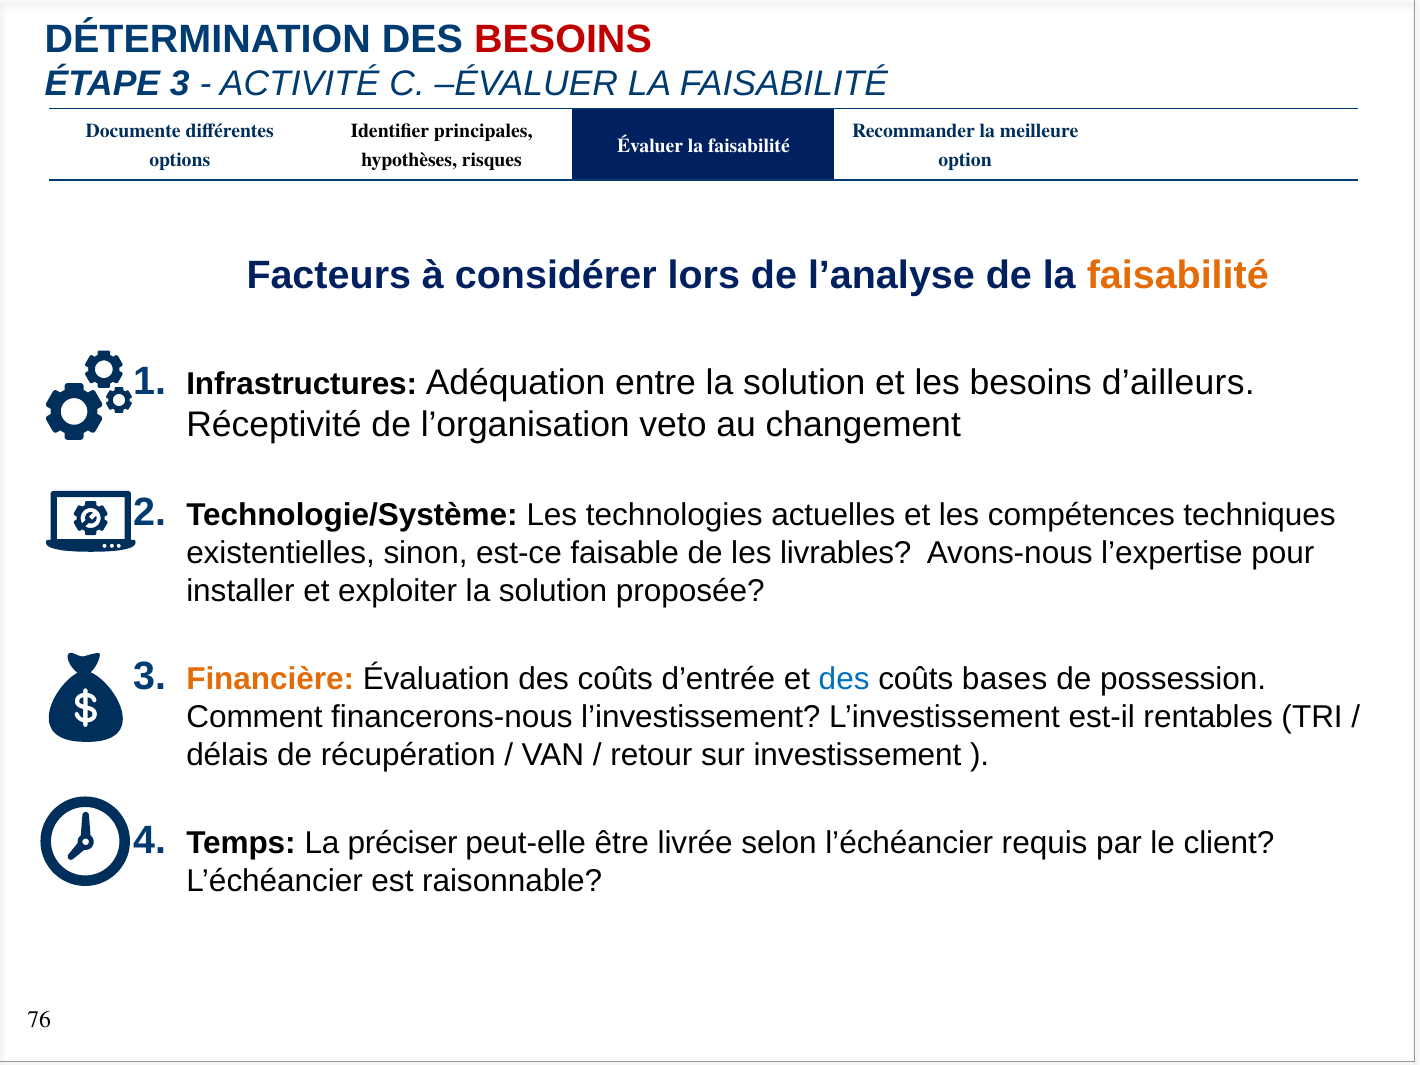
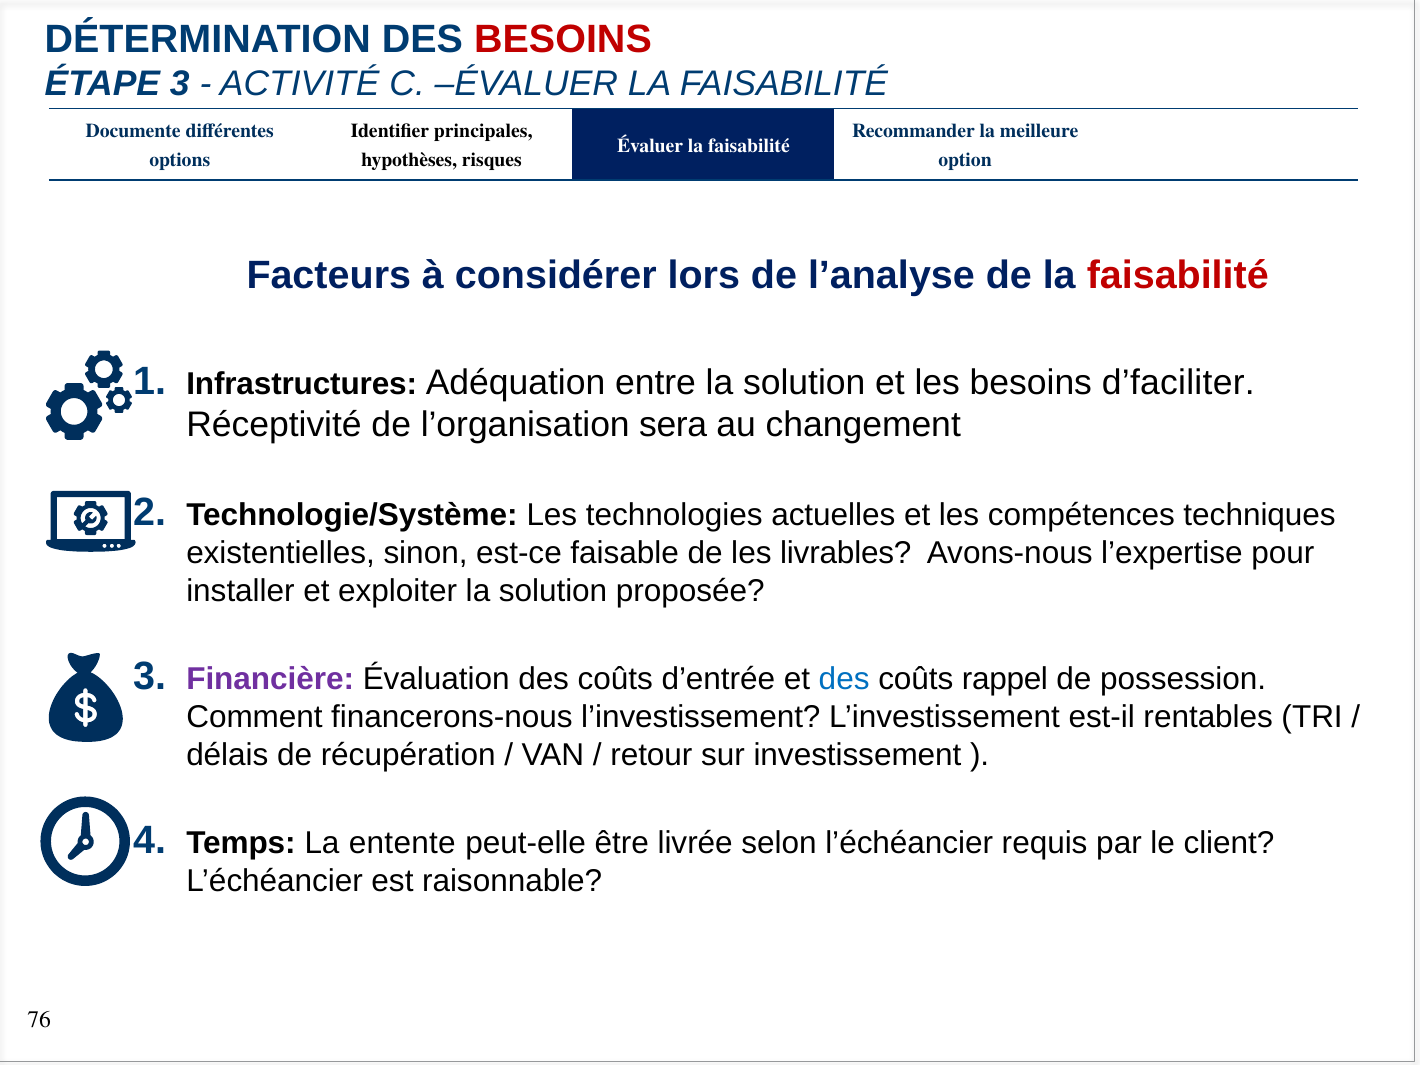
faisabilité at (1178, 275) colour: orange -> red
d’ailleurs: d’ailleurs -> d’faciliter
veto: veto -> sera
Financière colour: orange -> purple
bases: bases -> rappel
préciser: préciser -> entente
